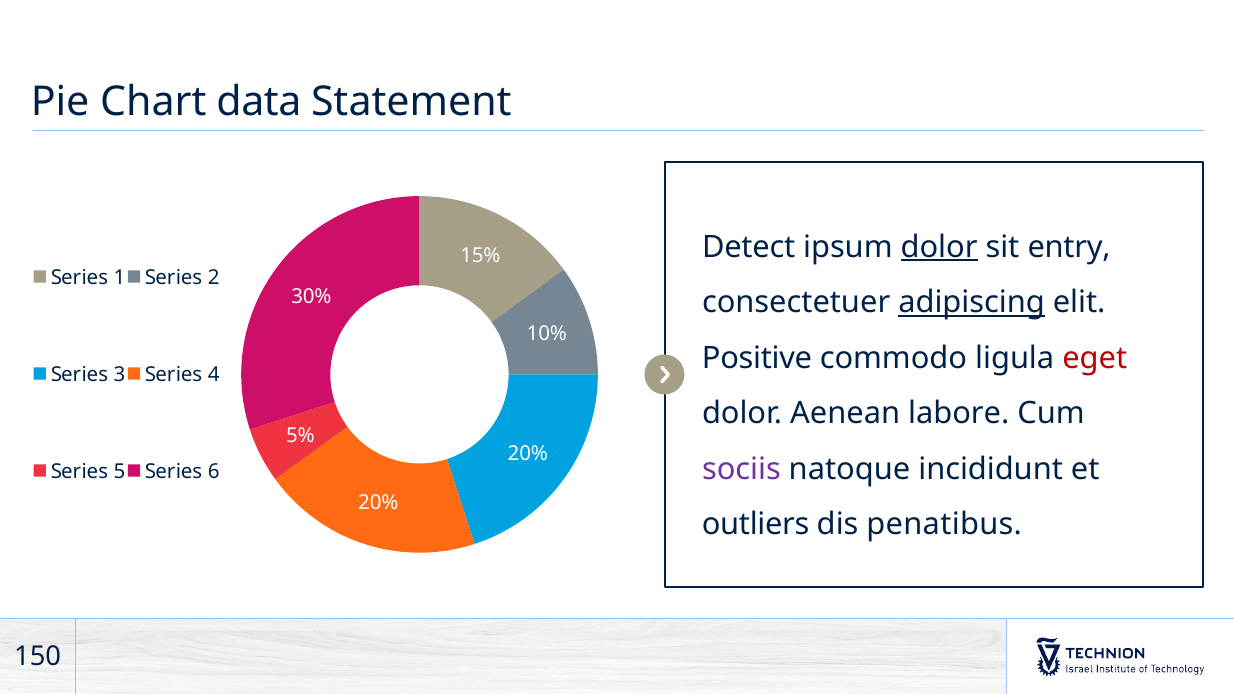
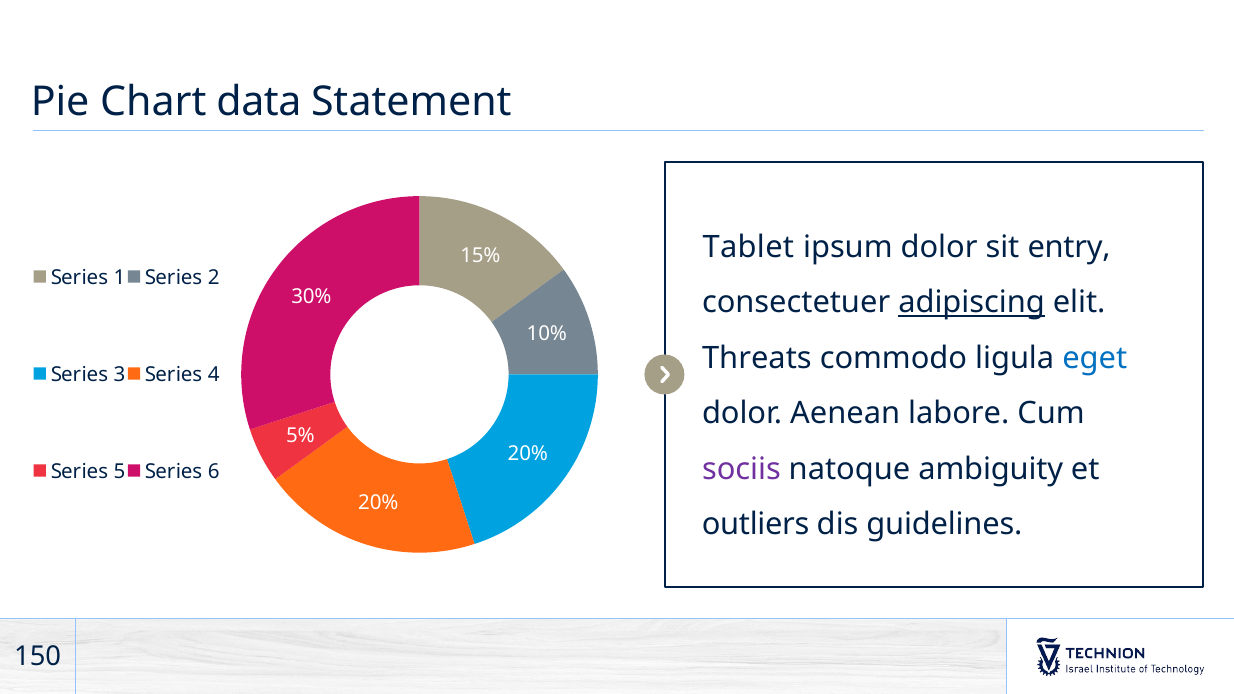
Detect: Detect -> Tablet
dolor at (939, 247) underline: present -> none
Positive: Positive -> Threats
eget colour: red -> blue
incididunt: incididunt -> ambiguity
penatibus: penatibus -> guidelines
